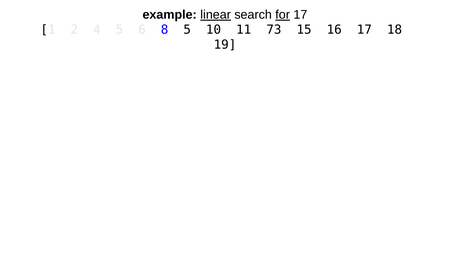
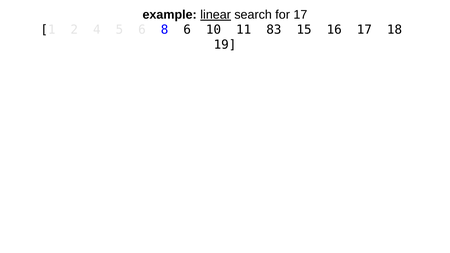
for underline: present -> none
8 5: 5 -> 6
73: 73 -> 83
